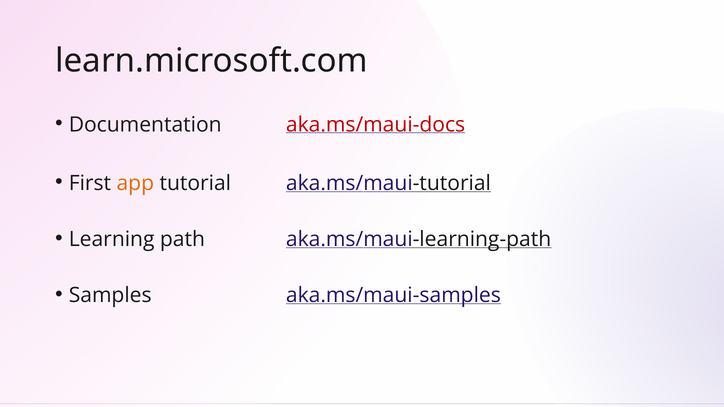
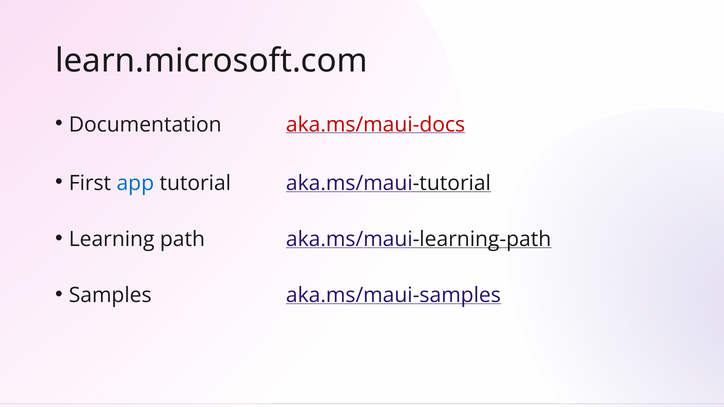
app colour: orange -> blue
